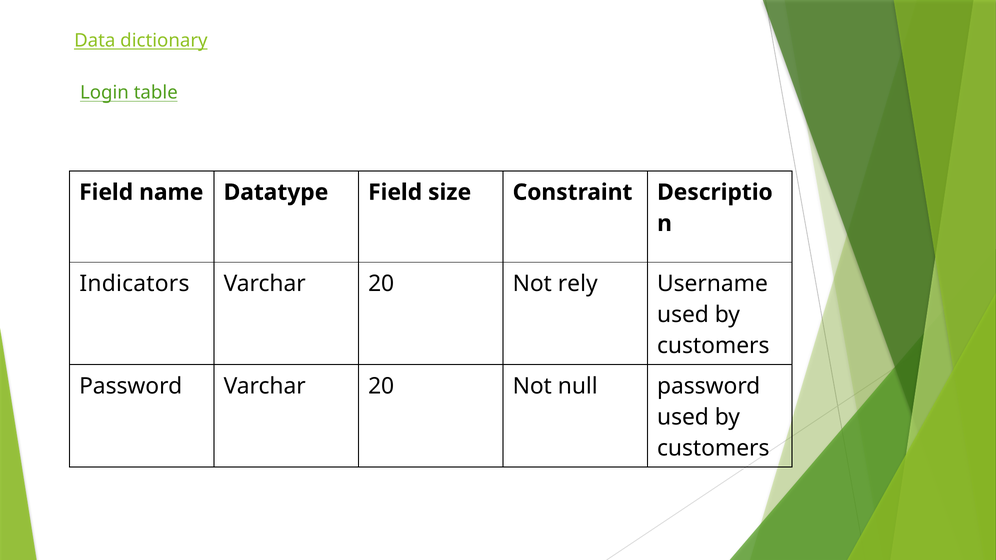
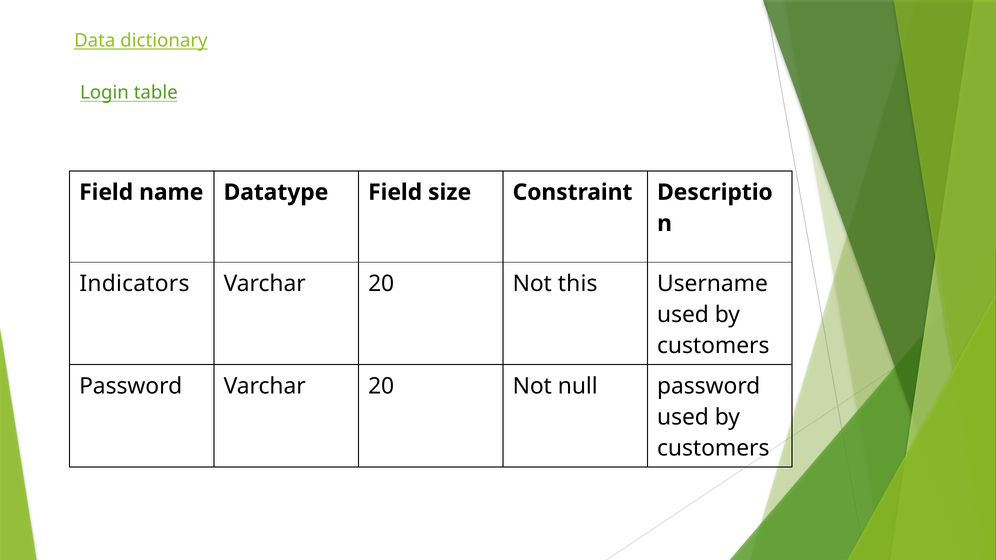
rely: rely -> this
